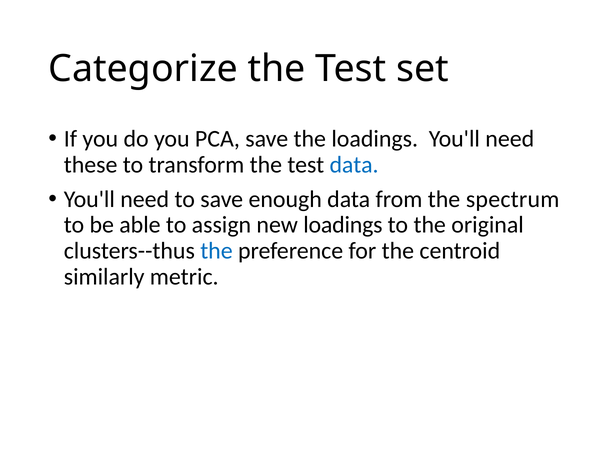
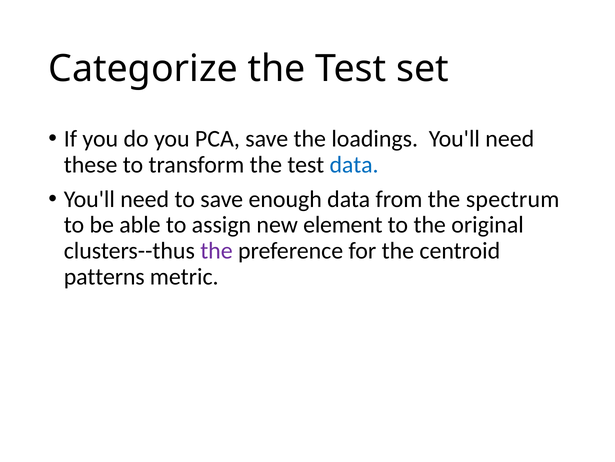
new loadings: loadings -> element
the at (216, 251) colour: blue -> purple
similarly: similarly -> patterns
